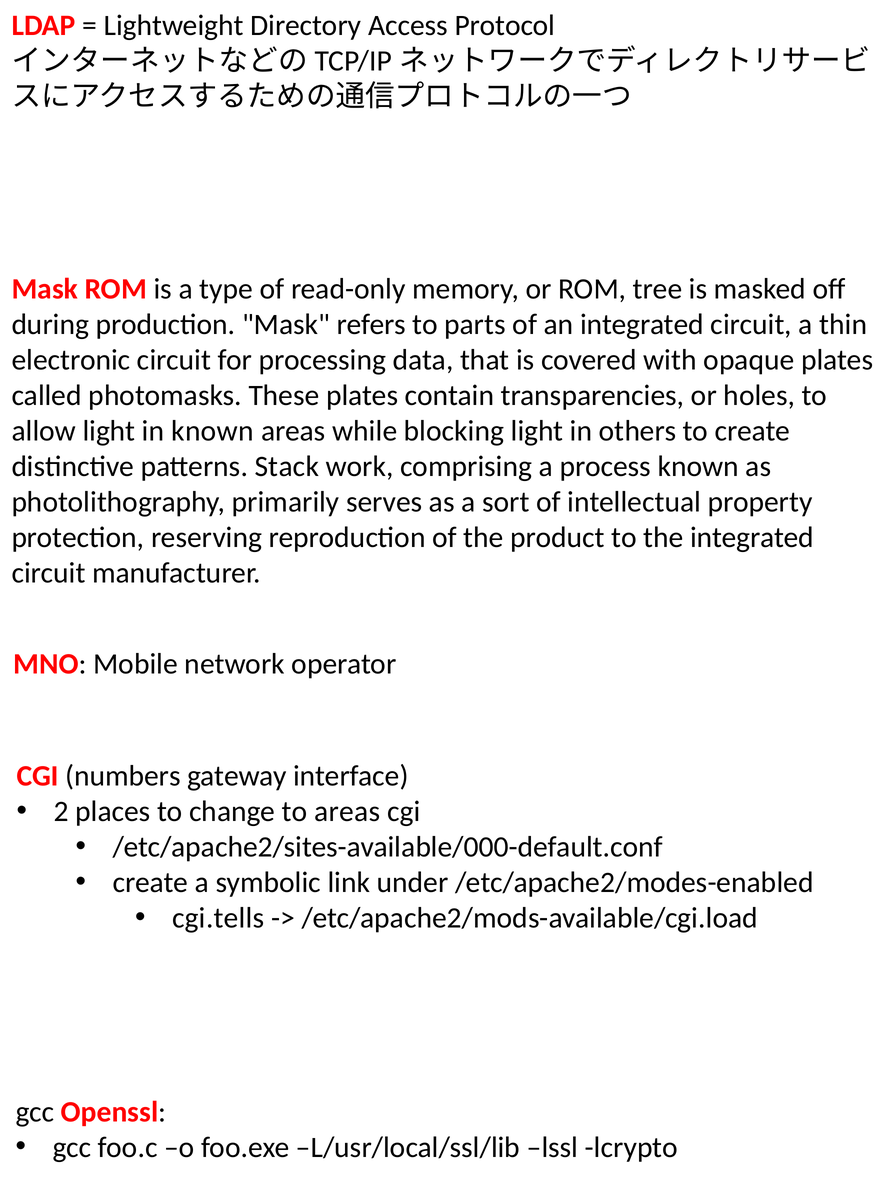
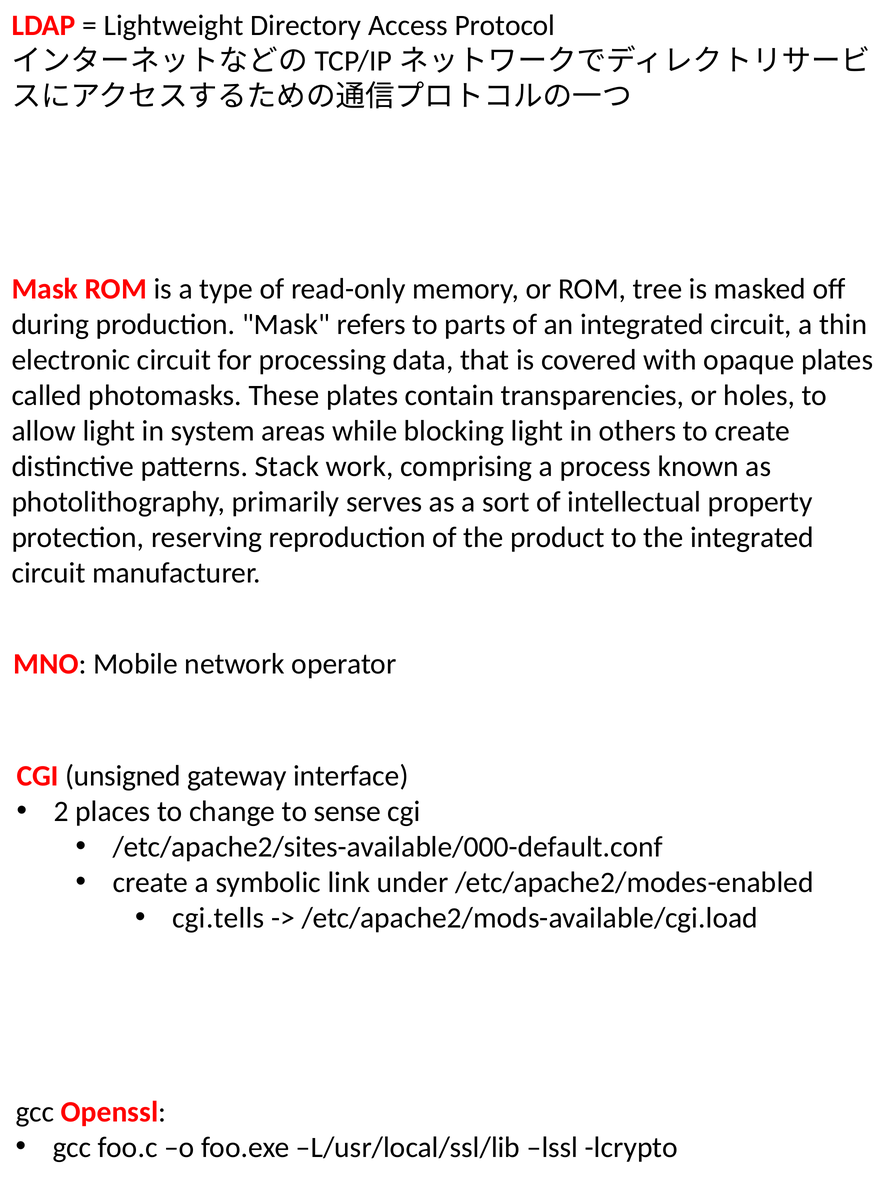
in known: known -> system
numbers: numbers -> unsigned
to areas: areas -> sense
